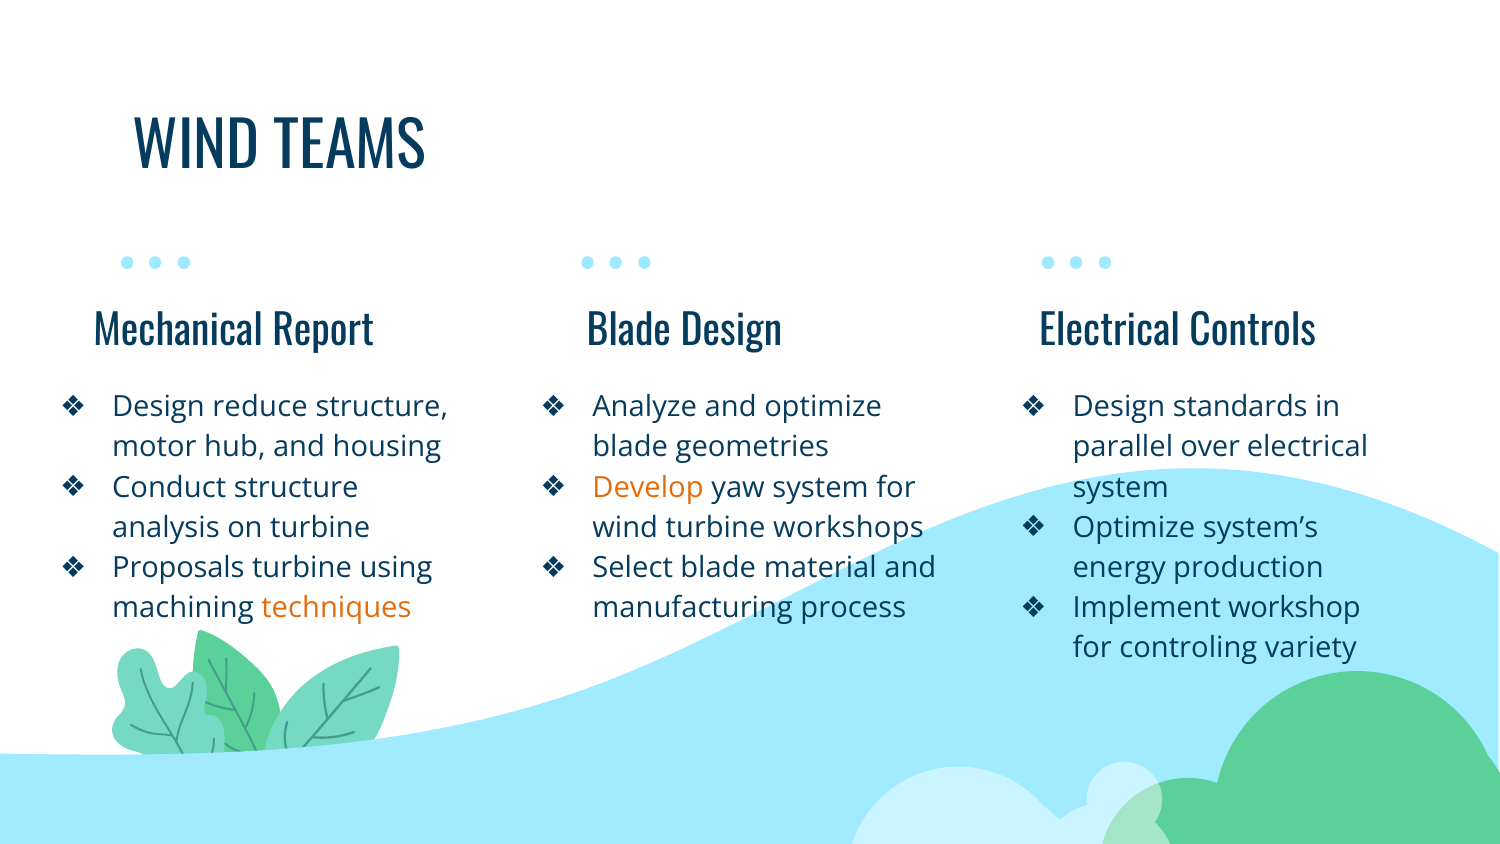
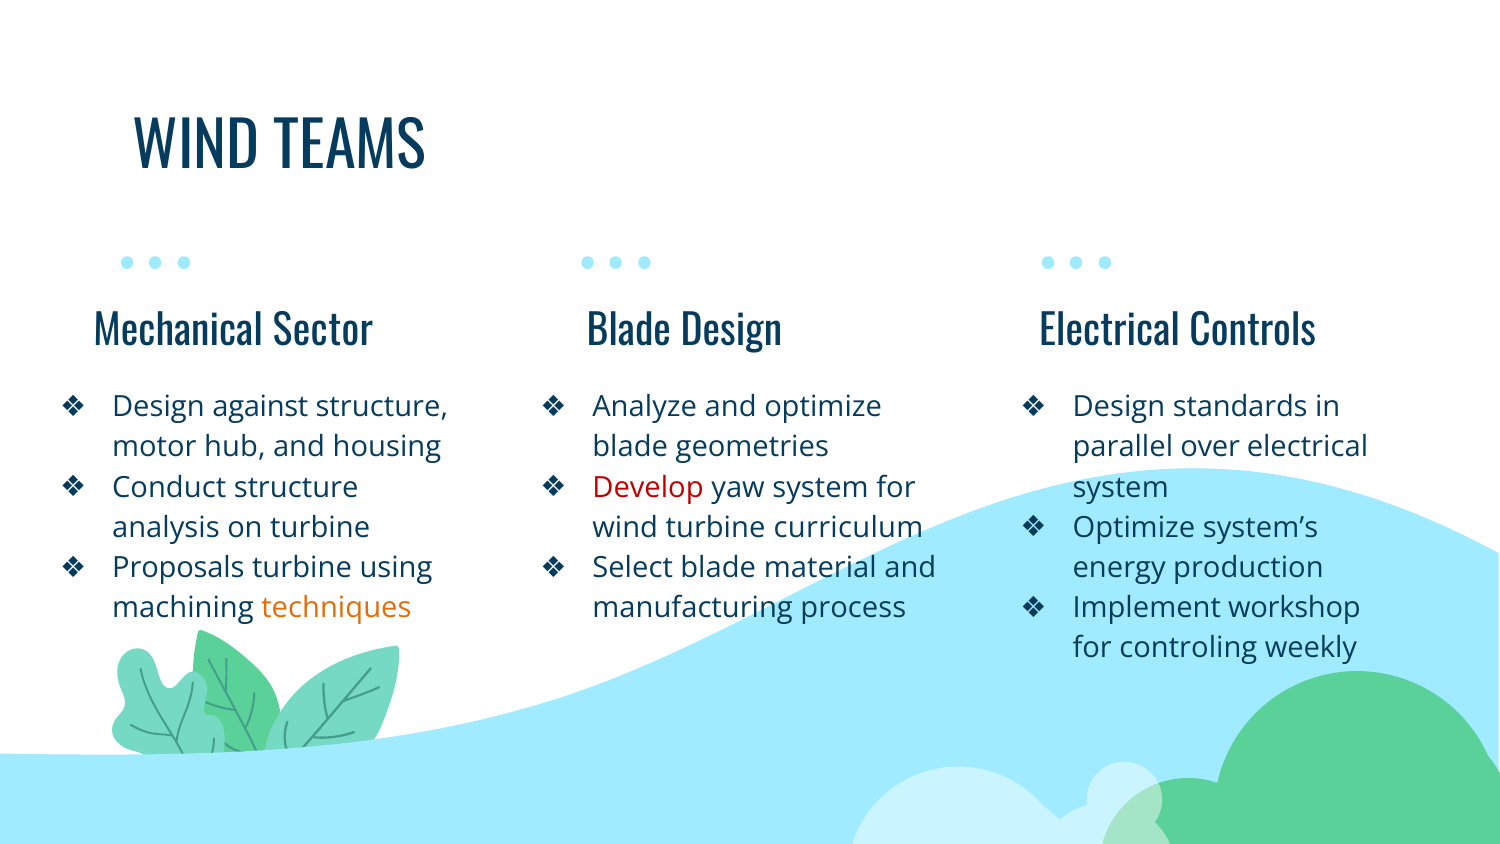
Report: Report -> Sector
reduce: reduce -> against
Develop colour: orange -> red
workshops: workshops -> curriculum
variety: variety -> weekly
